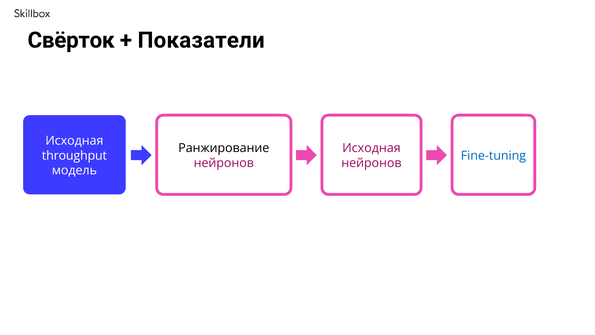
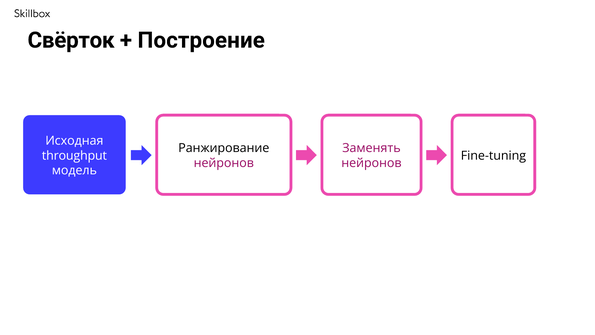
Показатели: Показатели -> Построение
Исходная at (371, 148): Исходная -> Заменять
Fine-tuning colour: blue -> black
